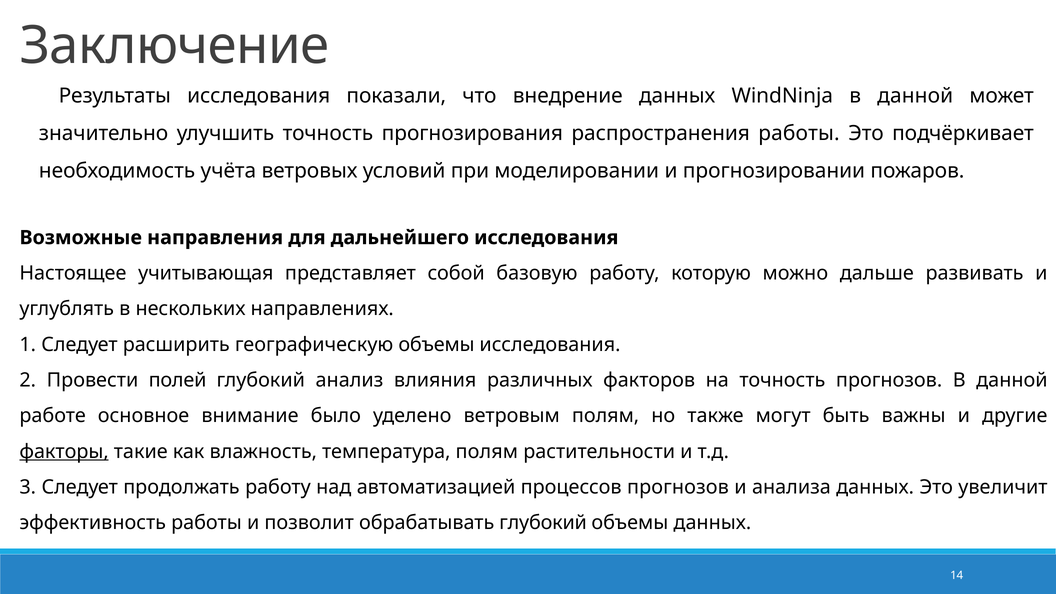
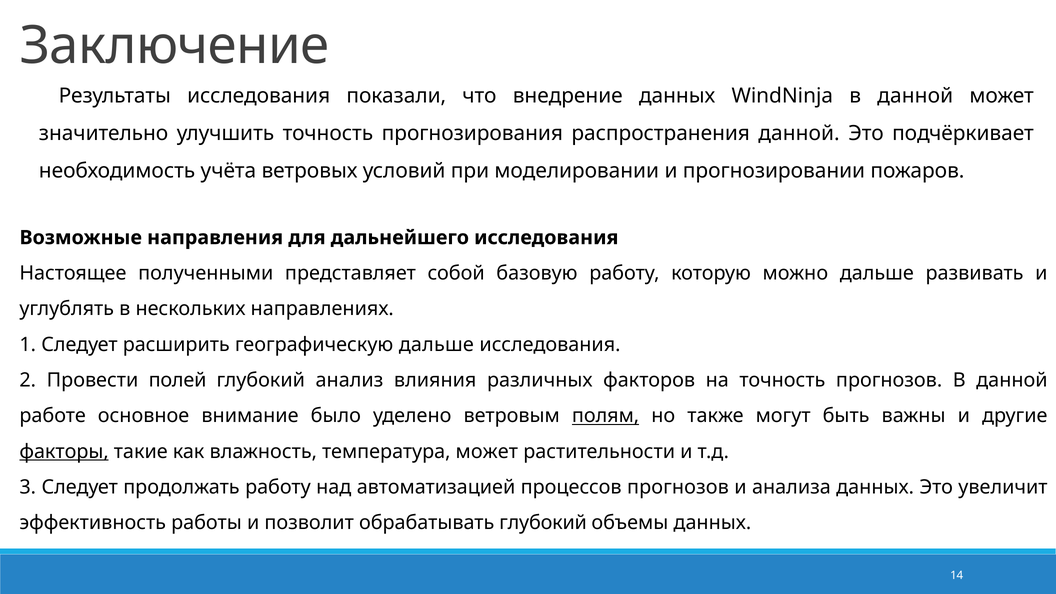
распространения работы: работы -> данной
учитывающая: учитывающая -> полученными
географическую объемы: объемы -> дальше
полям at (606, 416) underline: none -> present
температура полям: полям -> может
